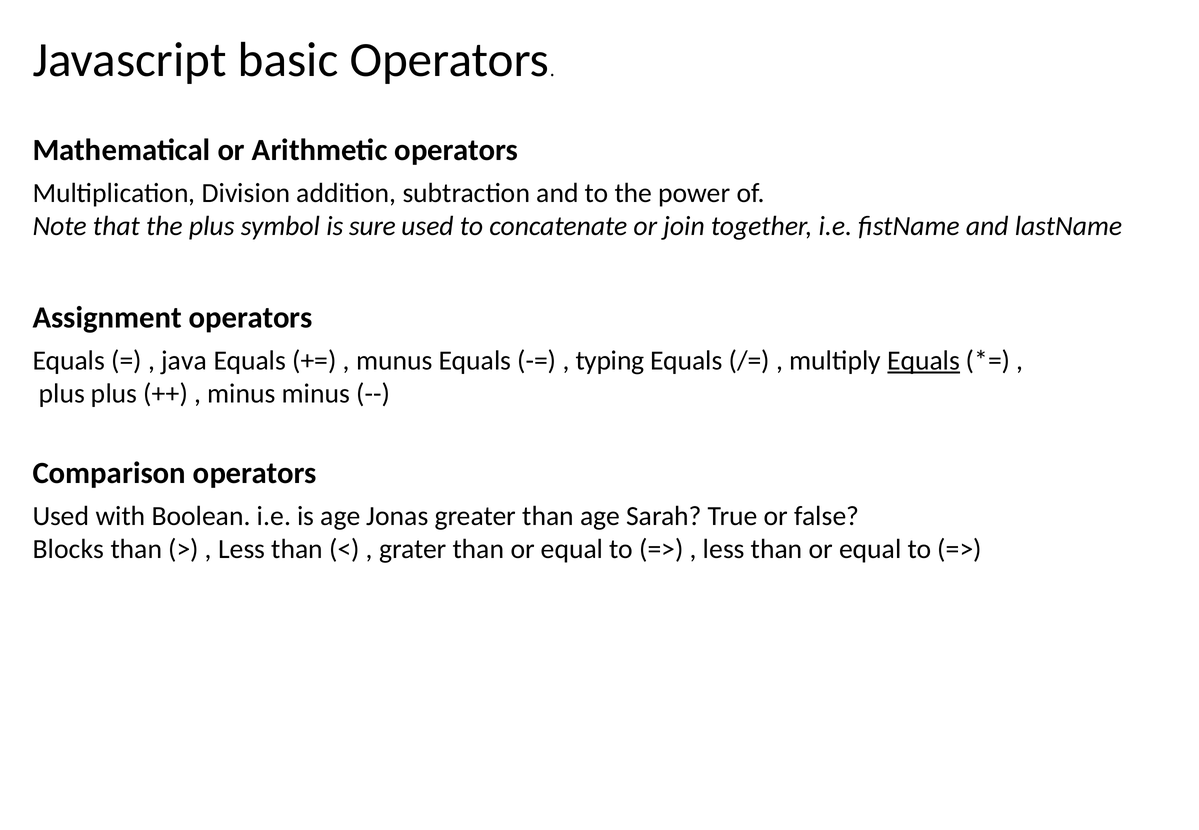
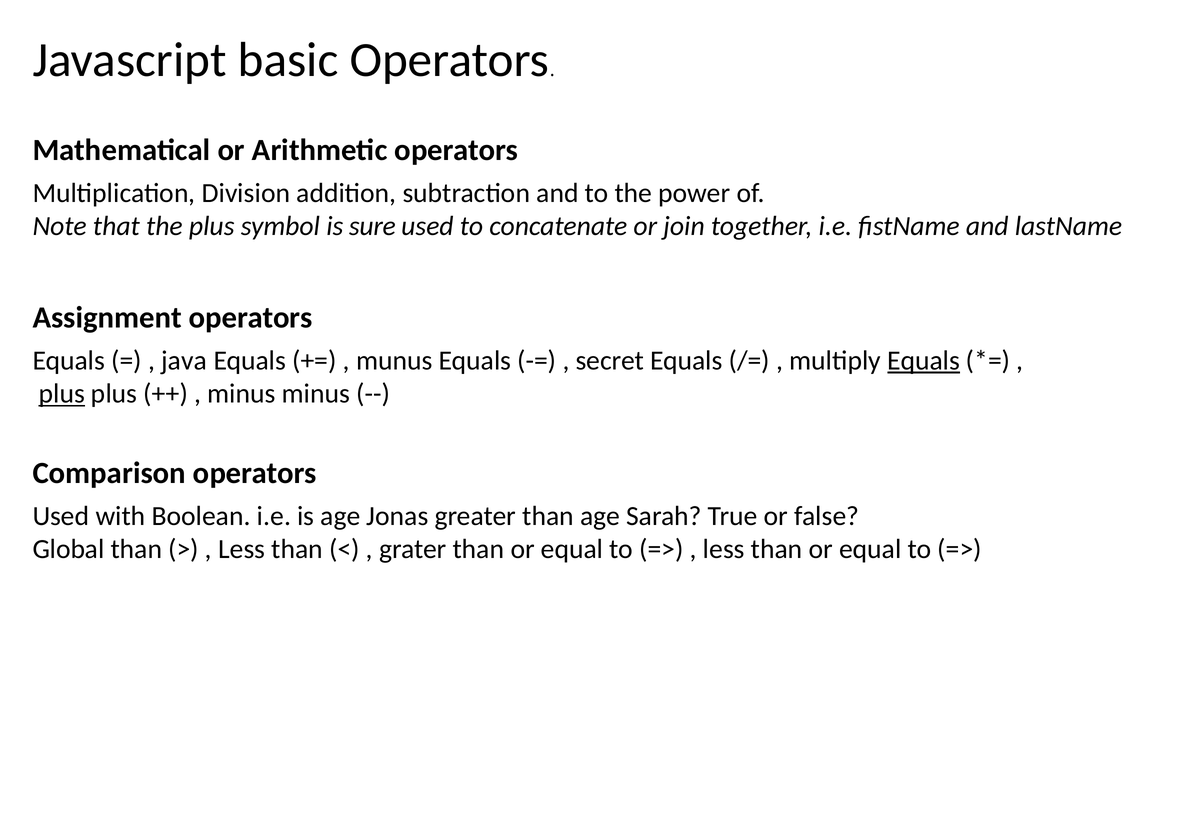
typing: typing -> secret
plus at (62, 394) underline: none -> present
Blocks: Blocks -> Global
